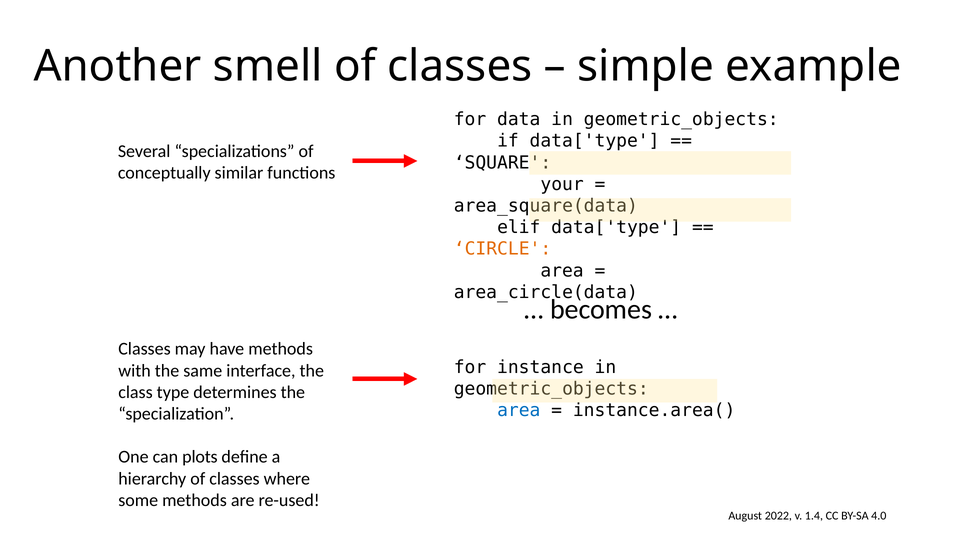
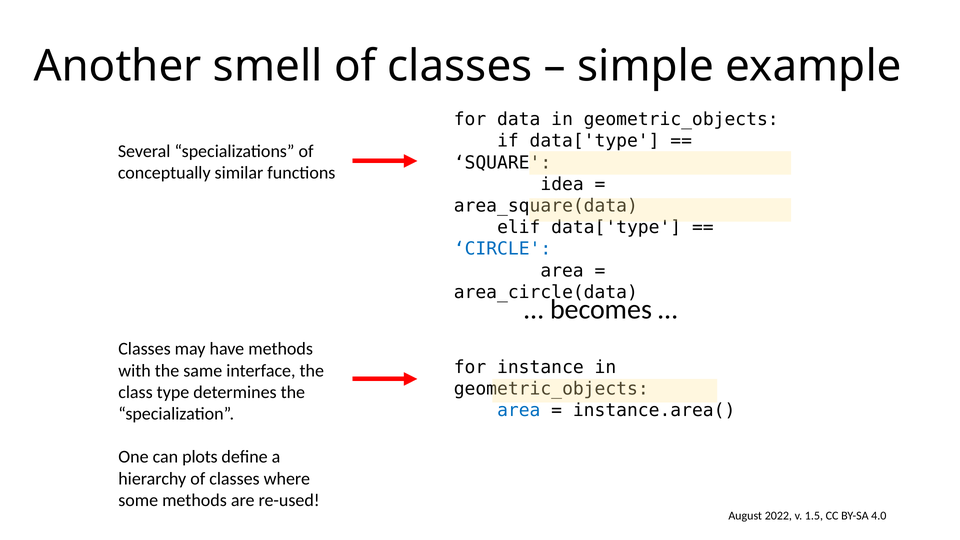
your: your -> idea
CIRCLE colour: orange -> blue
1.4: 1.4 -> 1.5
